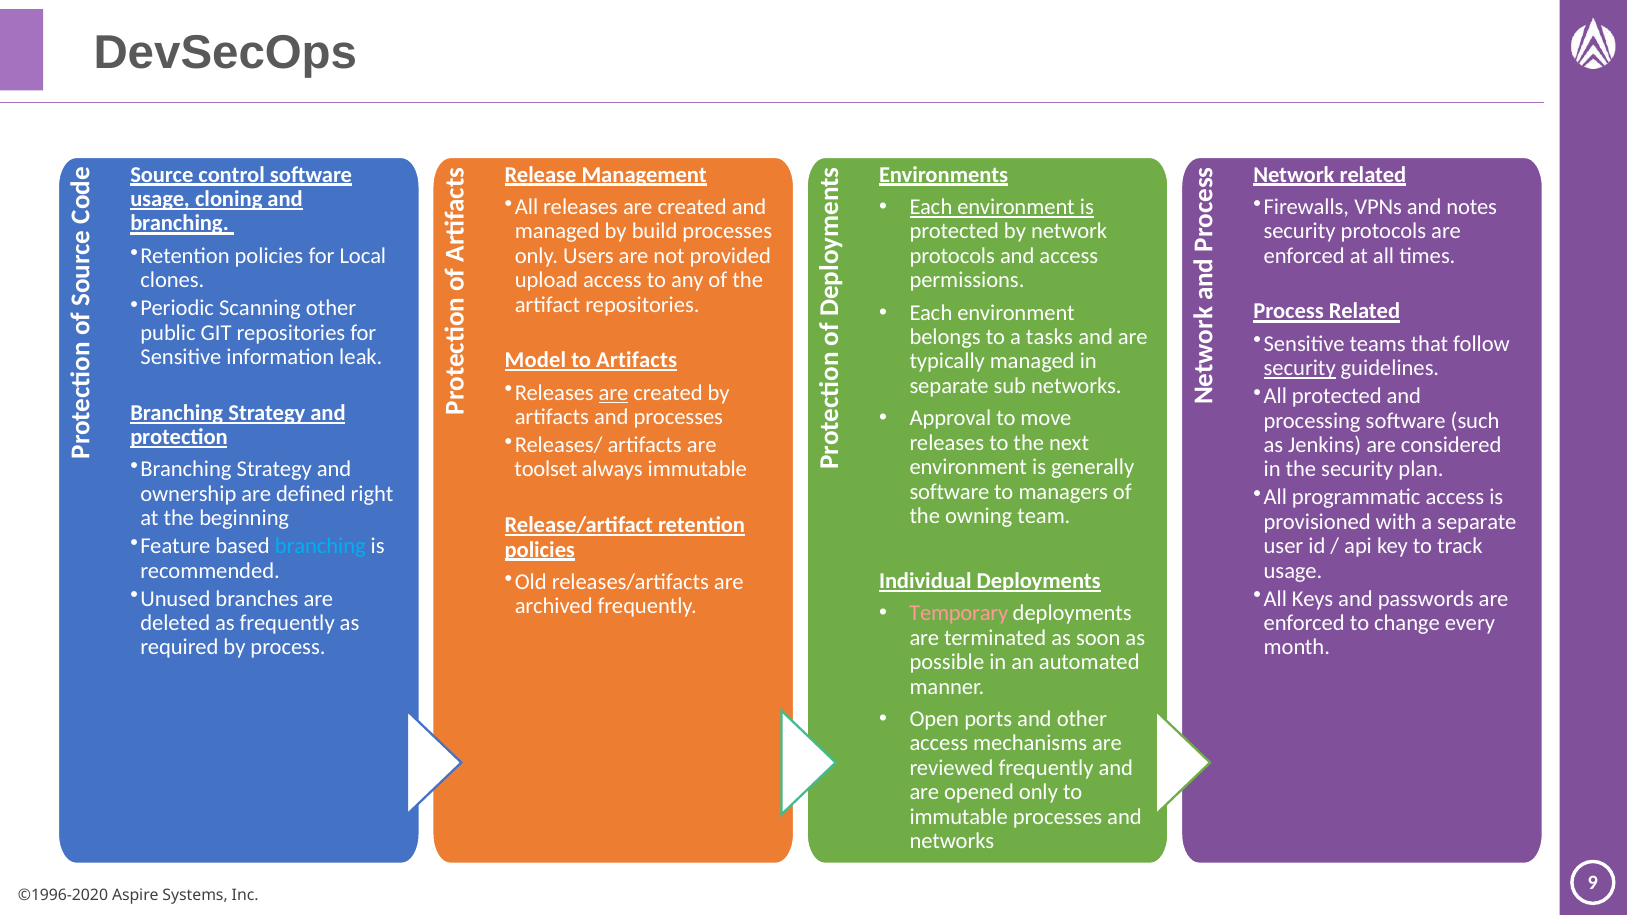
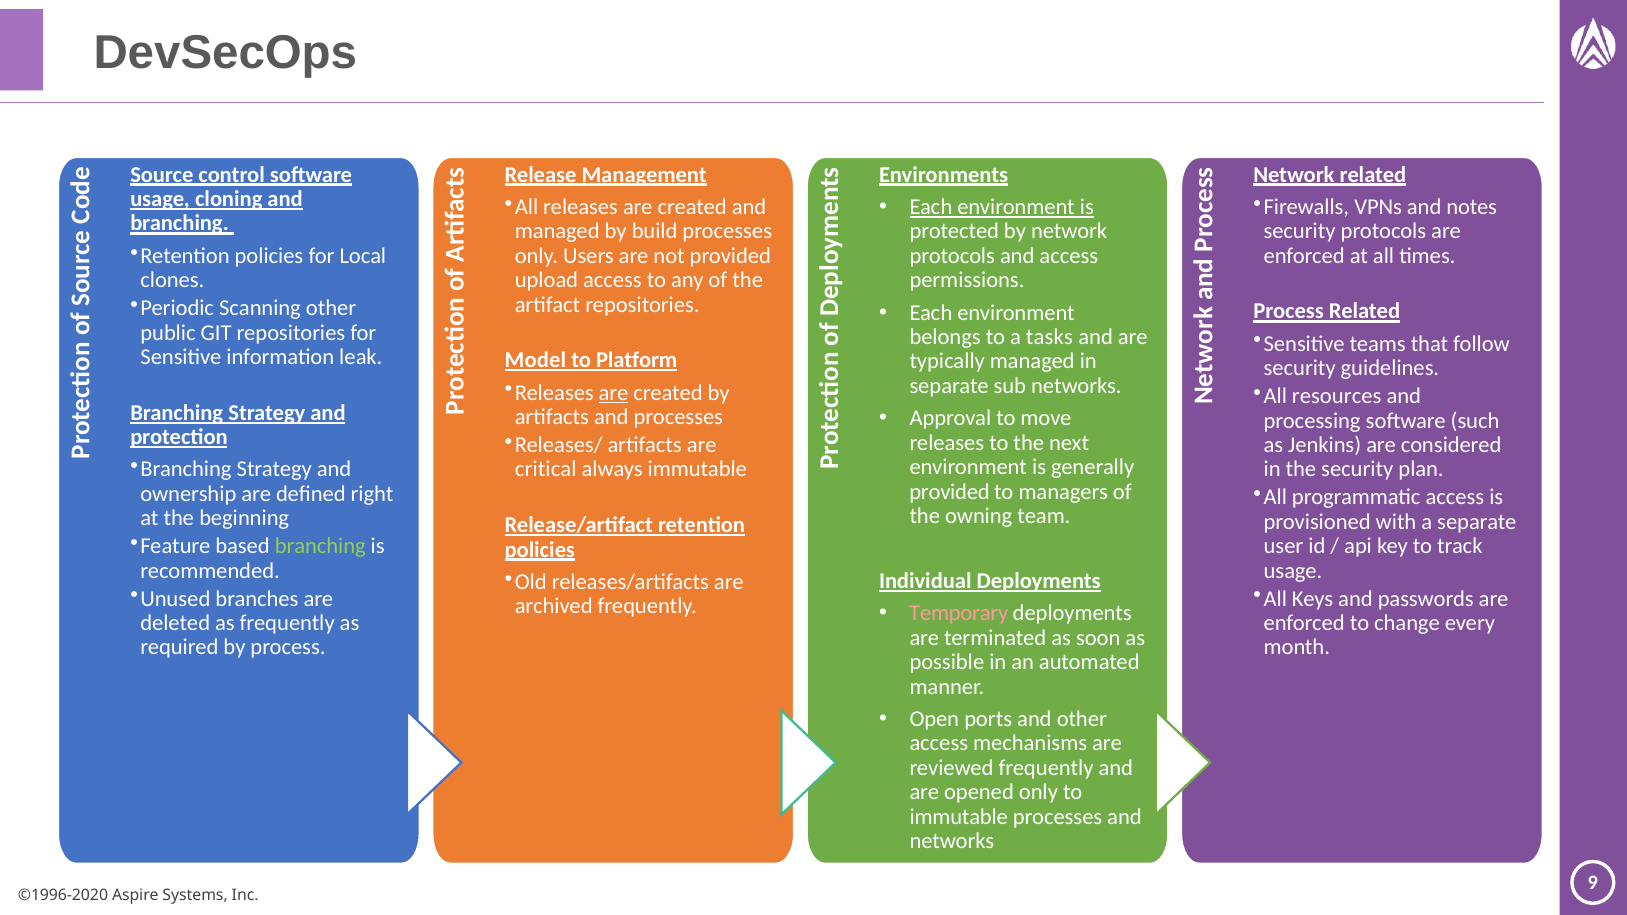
to Artifacts: Artifacts -> Platform
security at (1300, 368) underline: present -> none
All protected: protected -> resources
toolset: toolset -> critical
software at (950, 492): software -> provided
branching at (320, 546) colour: light blue -> light green
